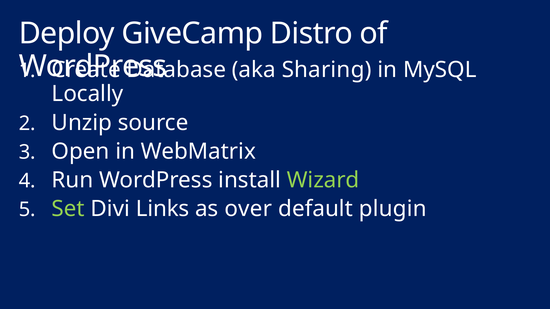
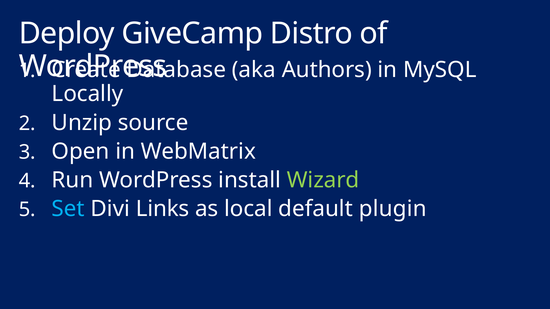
Sharing: Sharing -> Authors
Set colour: light green -> light blue
over: over -> local
